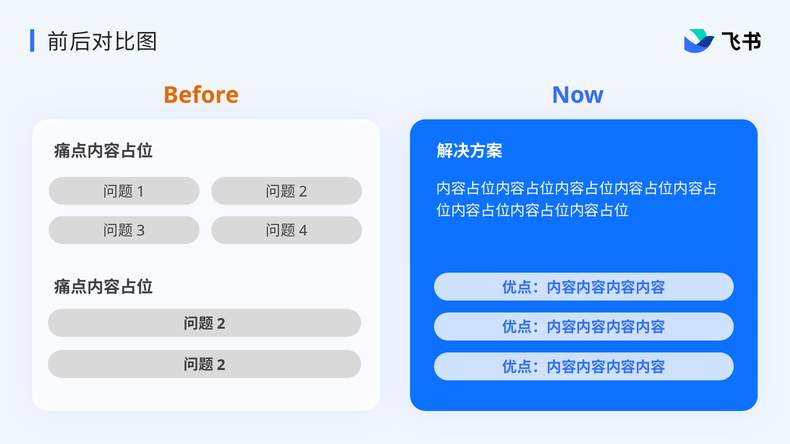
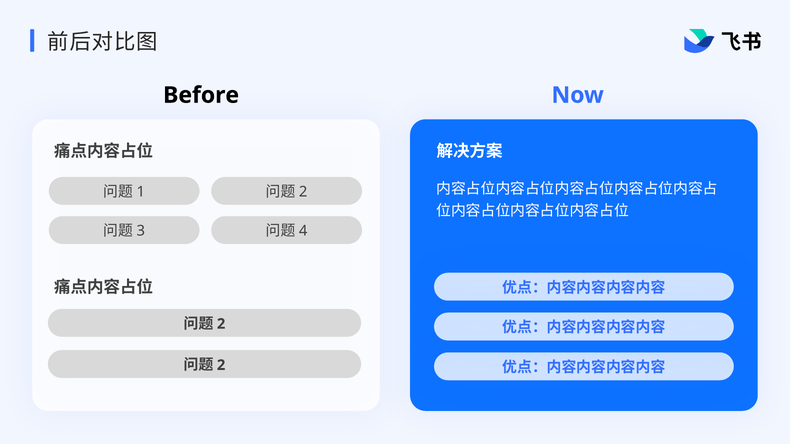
Before colour: orange -> black
